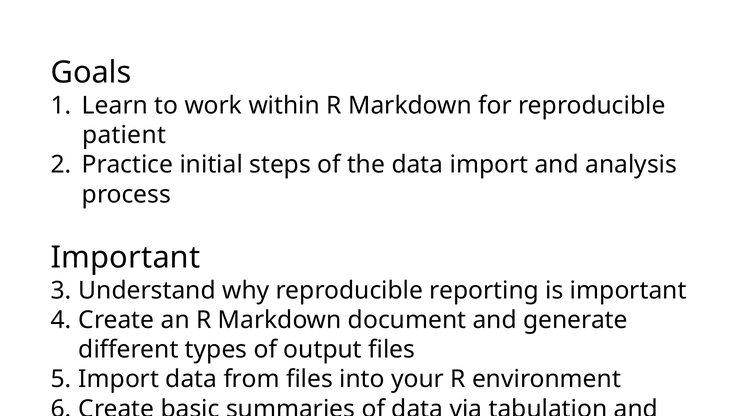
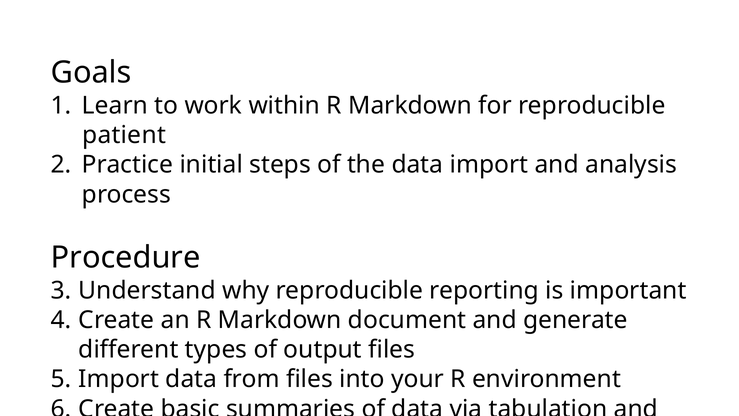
Important at (126, 258): Important -> Procedure
